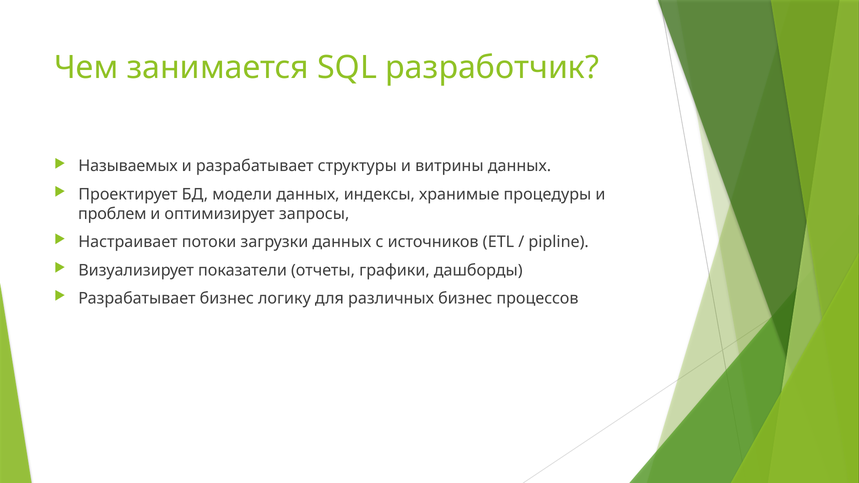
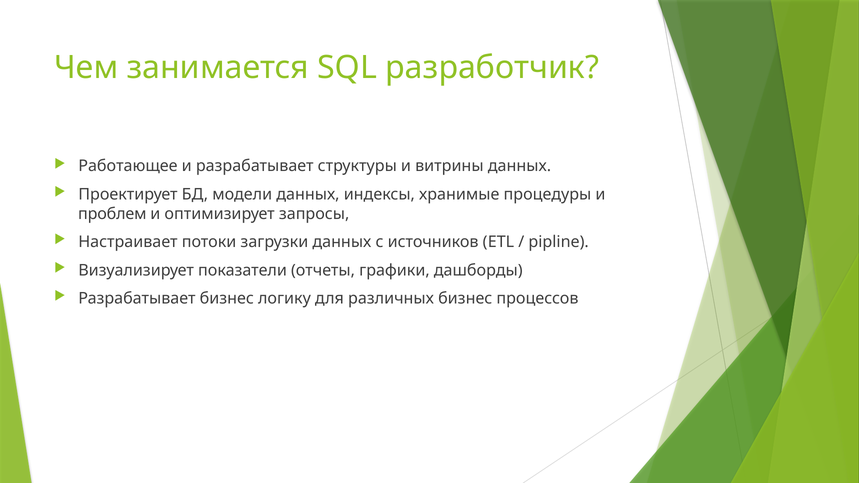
Называемых: Называемых -> Работающее
